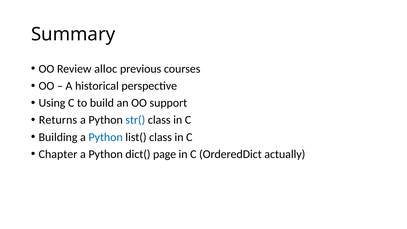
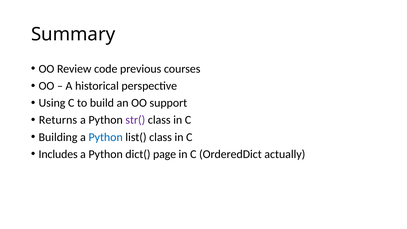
alloc: alloc -> code
str( colour: blue -> purple
Chapter: Chapter -> Includes
